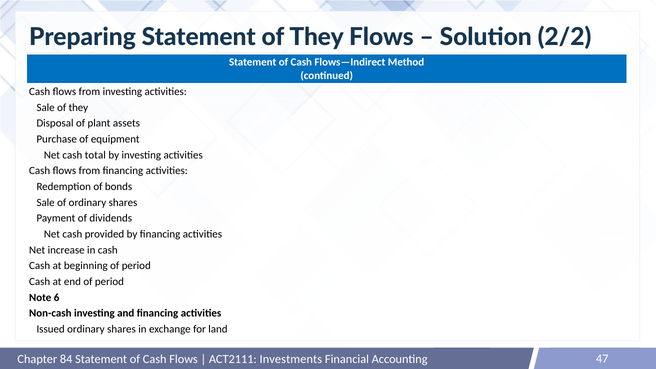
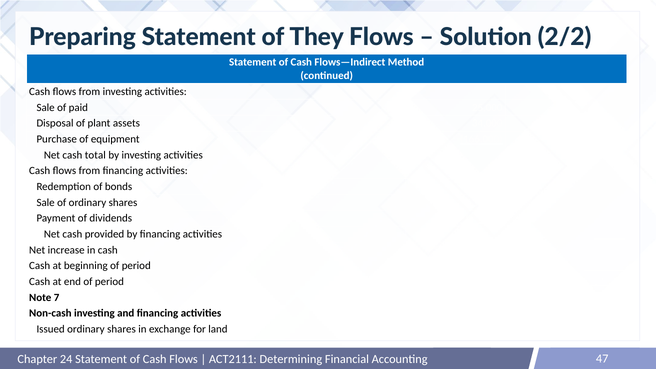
Sale of they: they -> paid
6: 6 -> 7
84: 84 -> 24
Investments: Investments -> Determining
